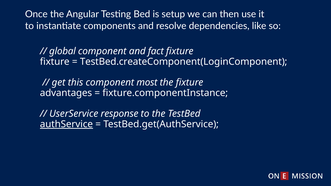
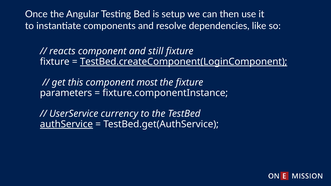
global: global -> reacts
fact: fact -> still
TestBed.createComponent(LoginComponent underline: none -> present
advantages: advantages -> parameters
response: response -> currency
